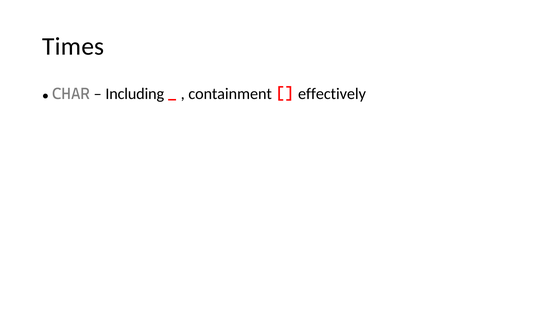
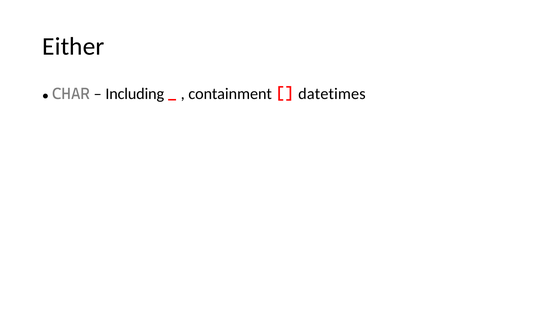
Times: Times -> Either
effectively: effectively -> datetimes
